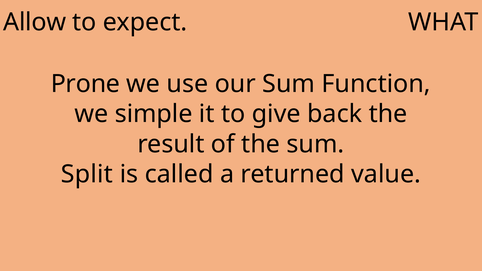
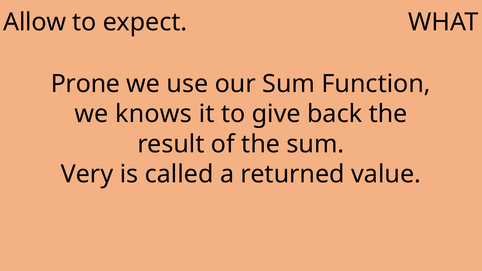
simple: simple -> knows
Split: Split -> Very
